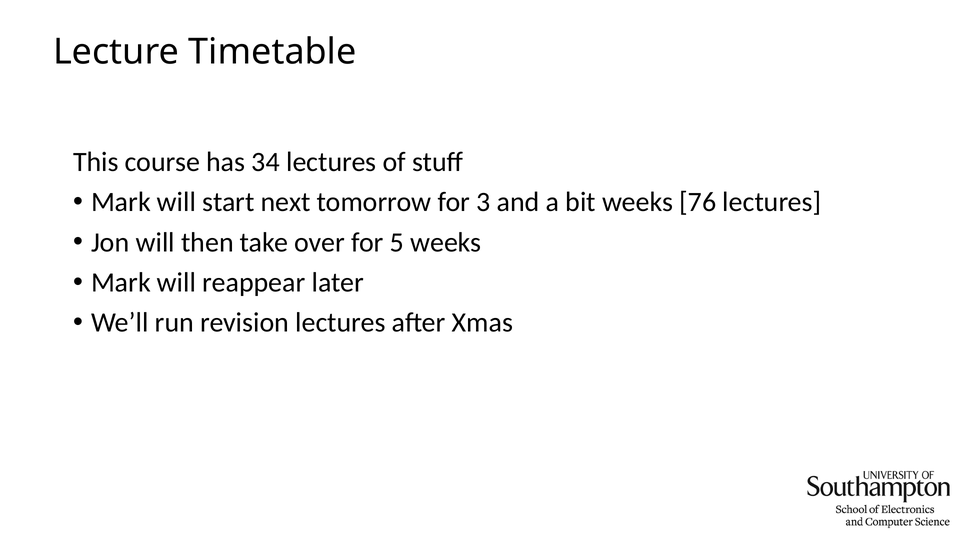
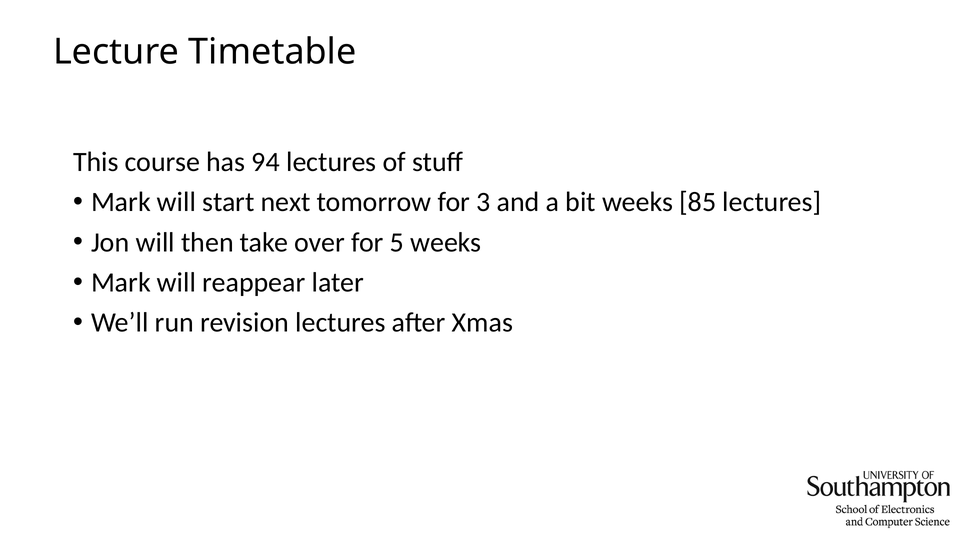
34: 34 -> 94
76: 76 -> 85
